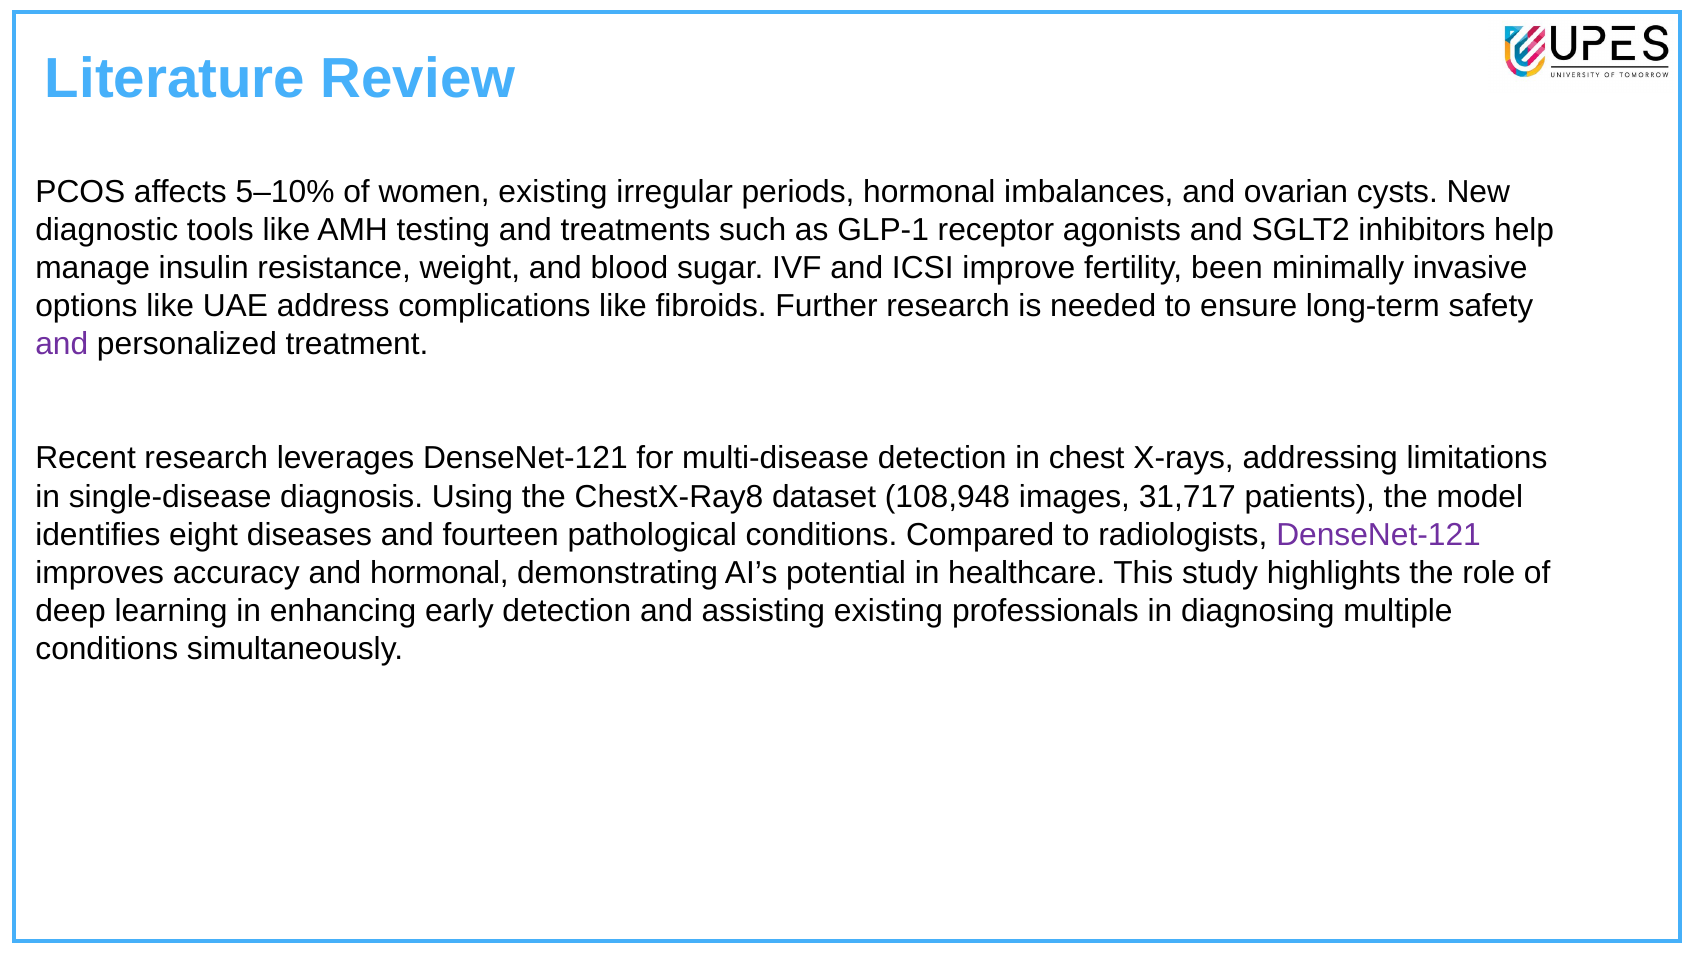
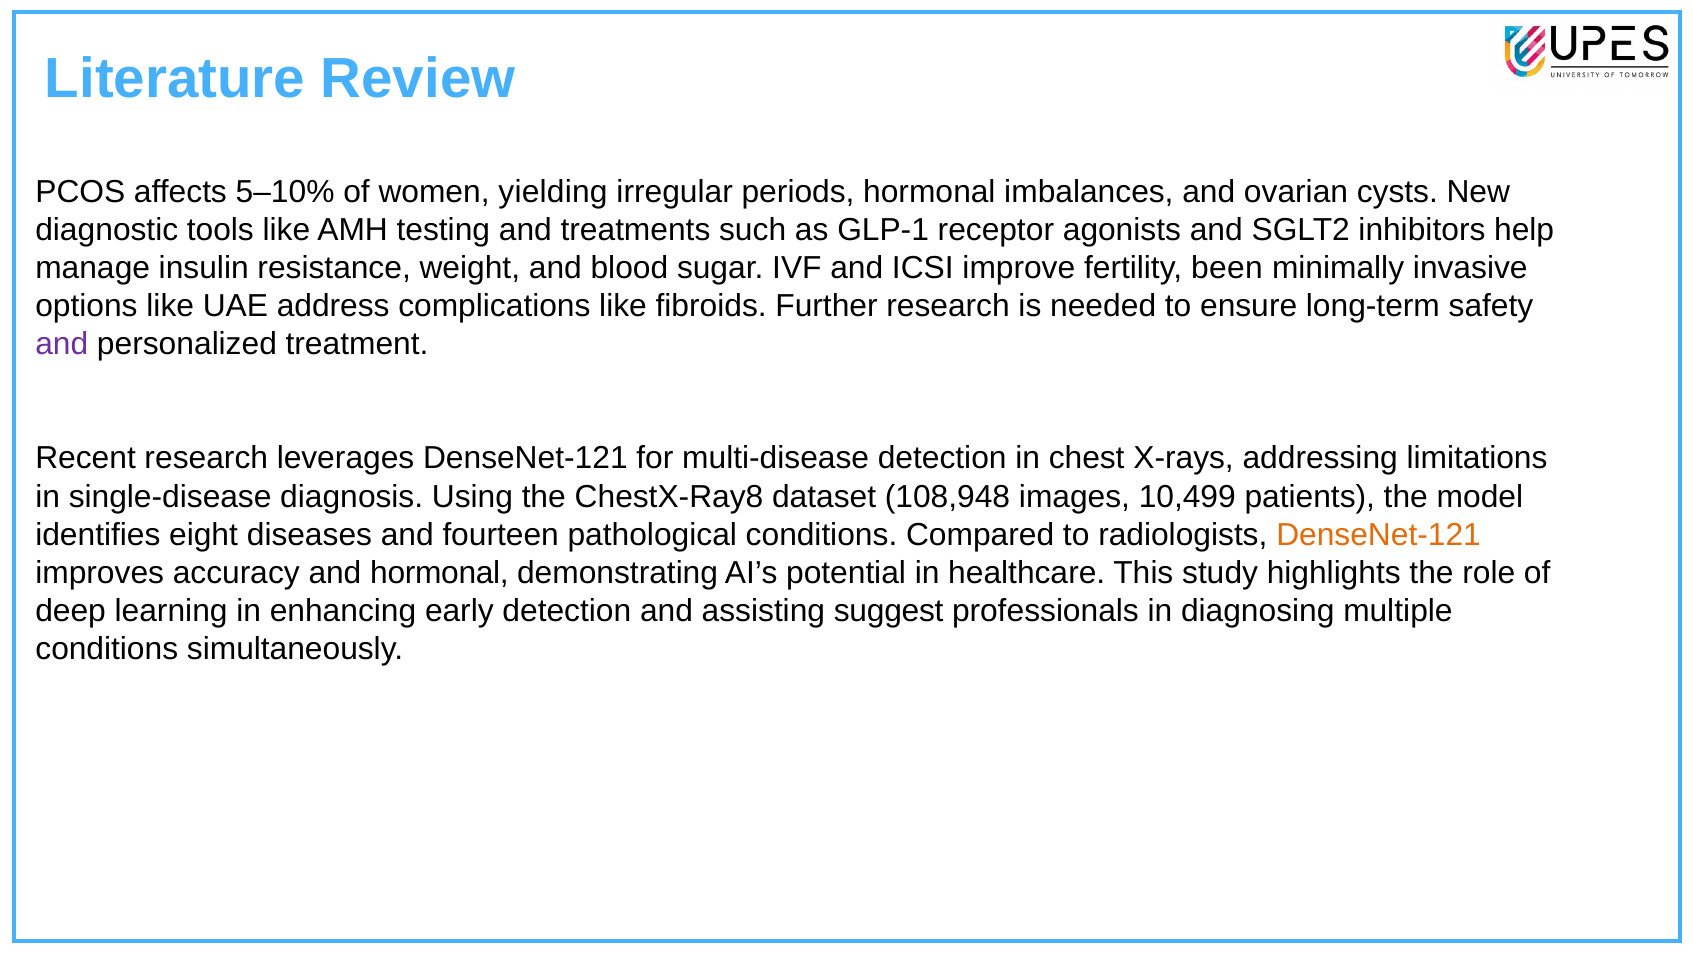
women existing: existing -> yielding
31,717: 31,717 -> 10,499
DenseNet-121 at (1379, 534) colour: purple -> orange
assisting existing: existing -> suggest
